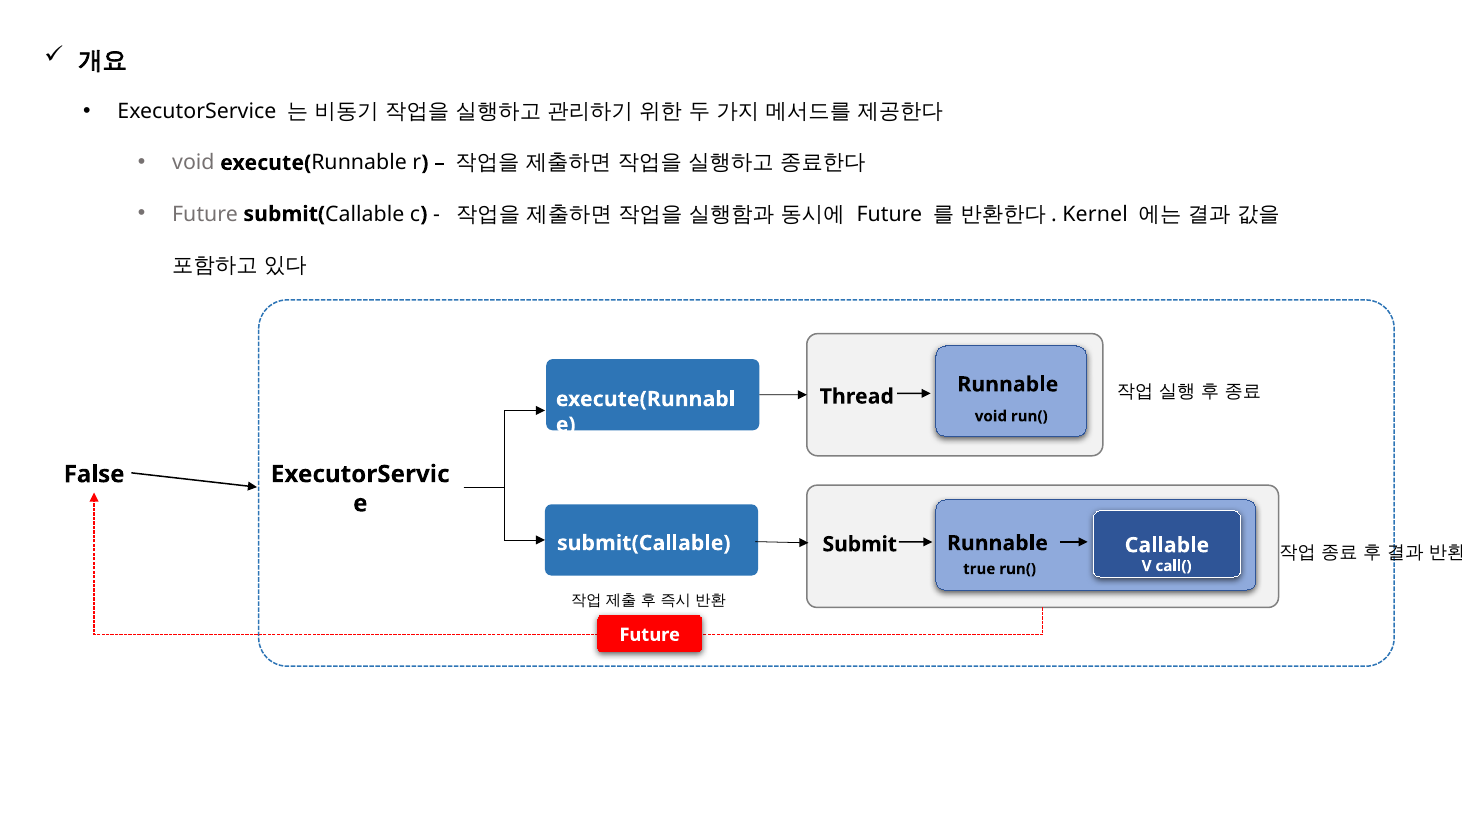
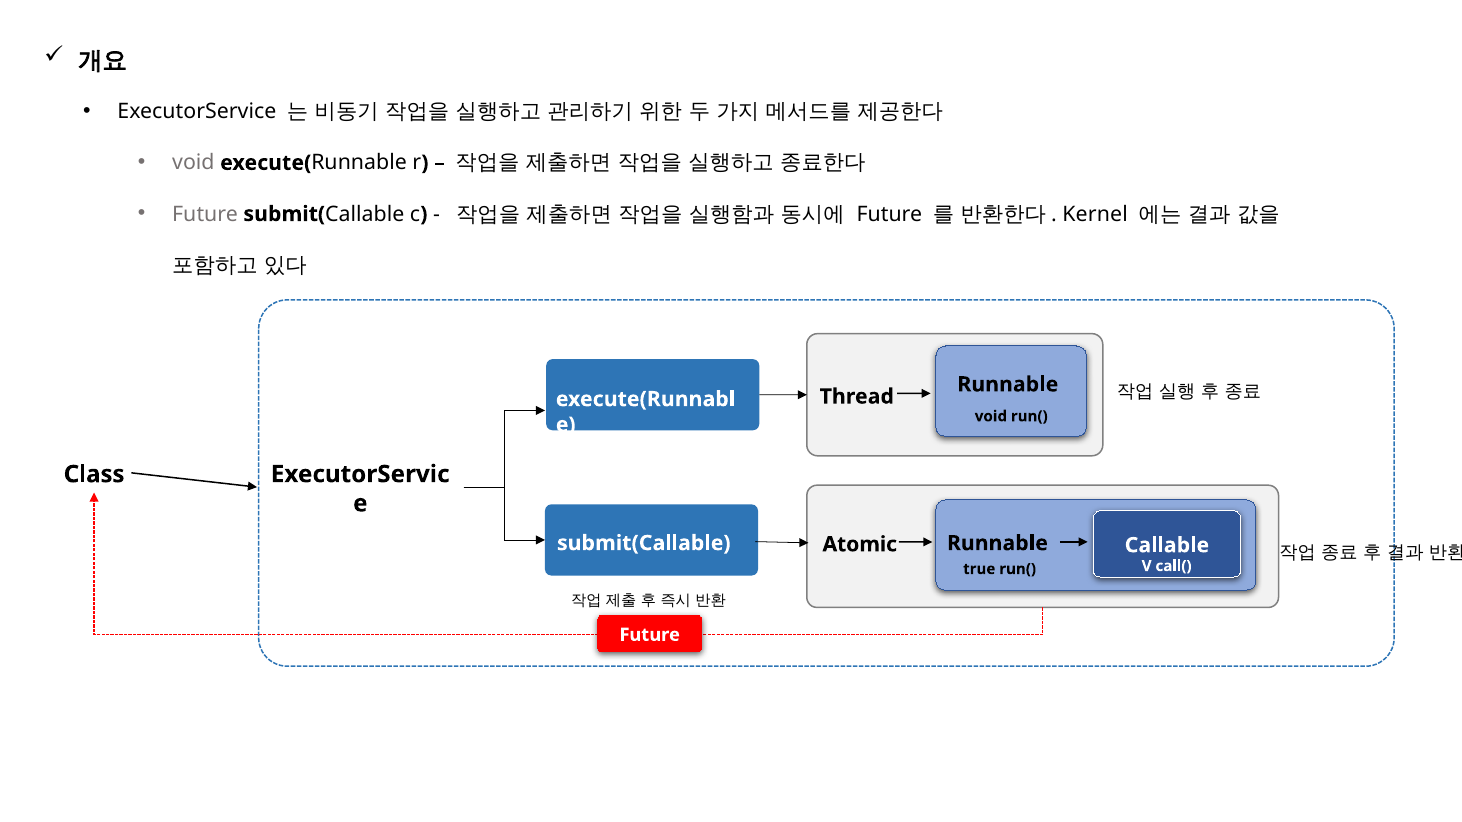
False: False -> Class
Submit: Submit -> Atomic
